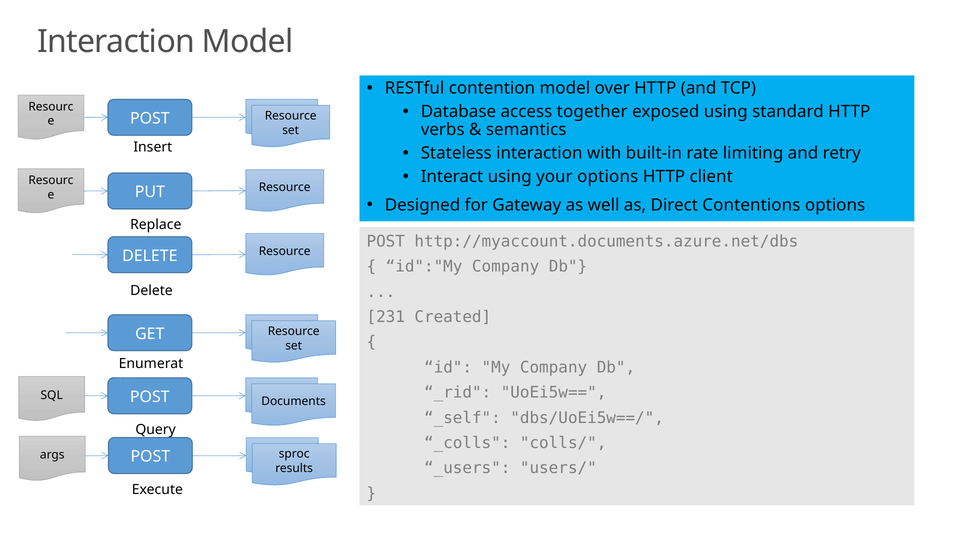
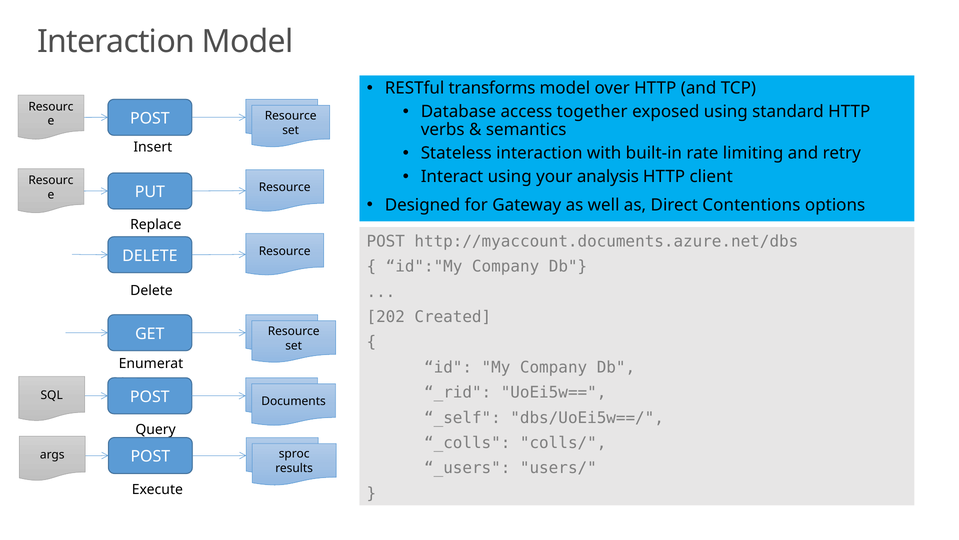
contention: contention -> transforms
your options: options -> analysis
231: 231 -> 202
